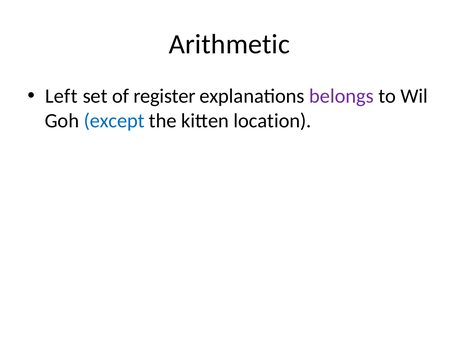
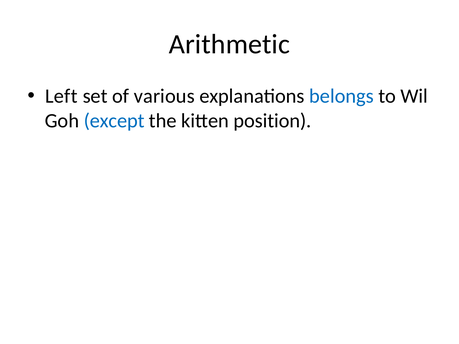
register: register -> various
belongs colour: purple -> blue
location: location -> position
